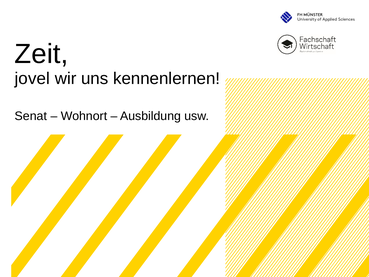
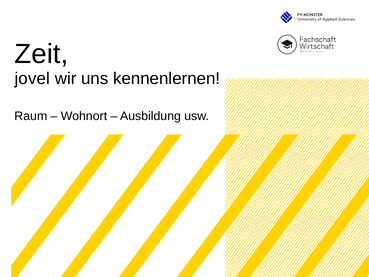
Senat: Senat -> Raum
